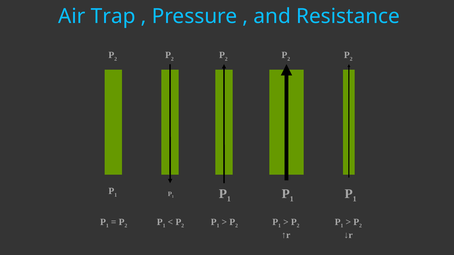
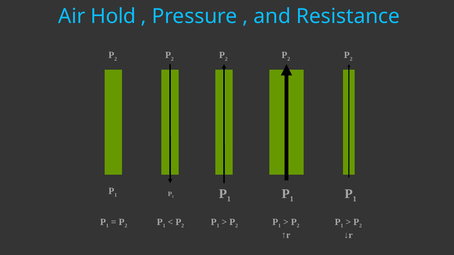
Trap: Trap -> Hold
